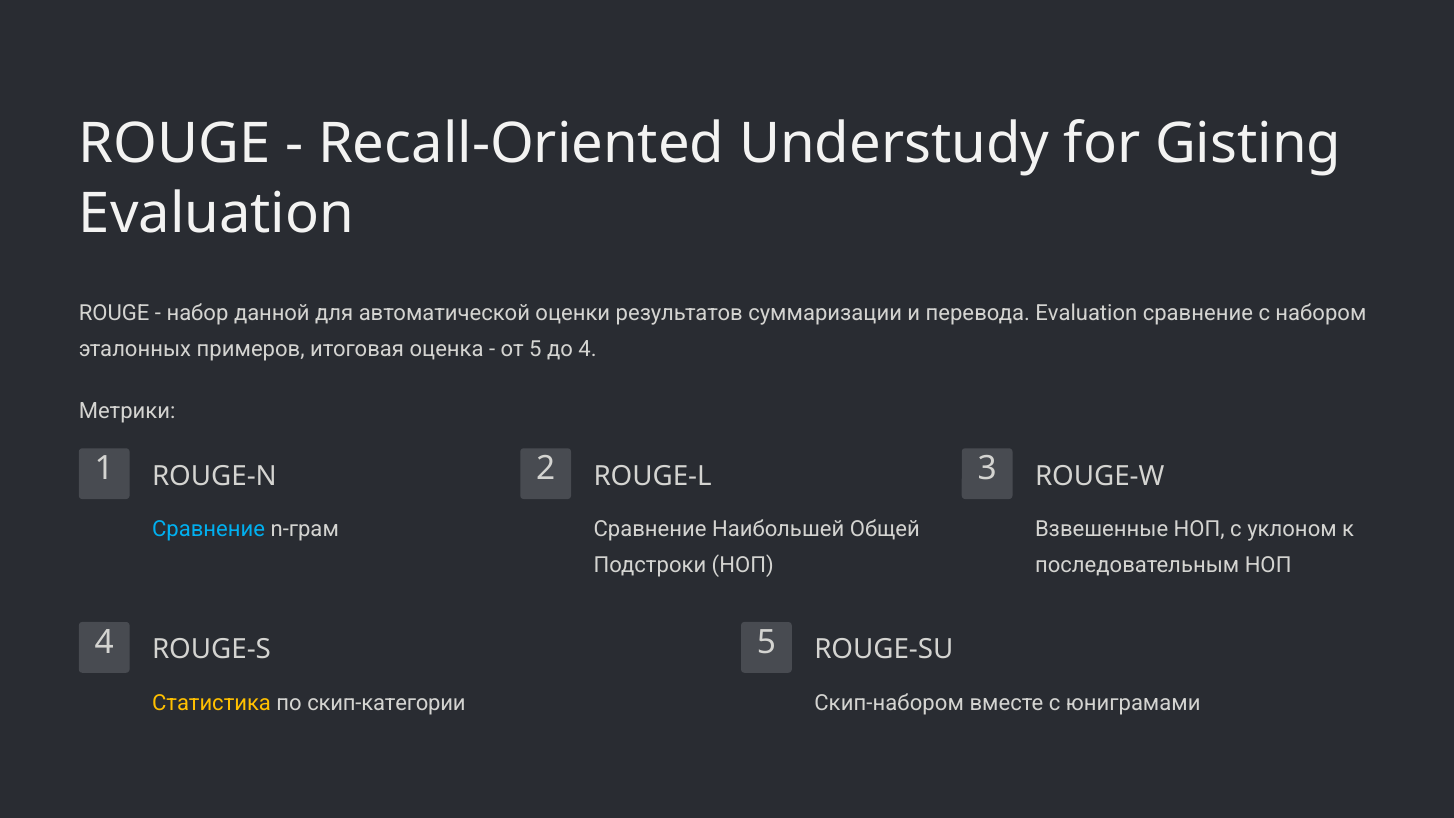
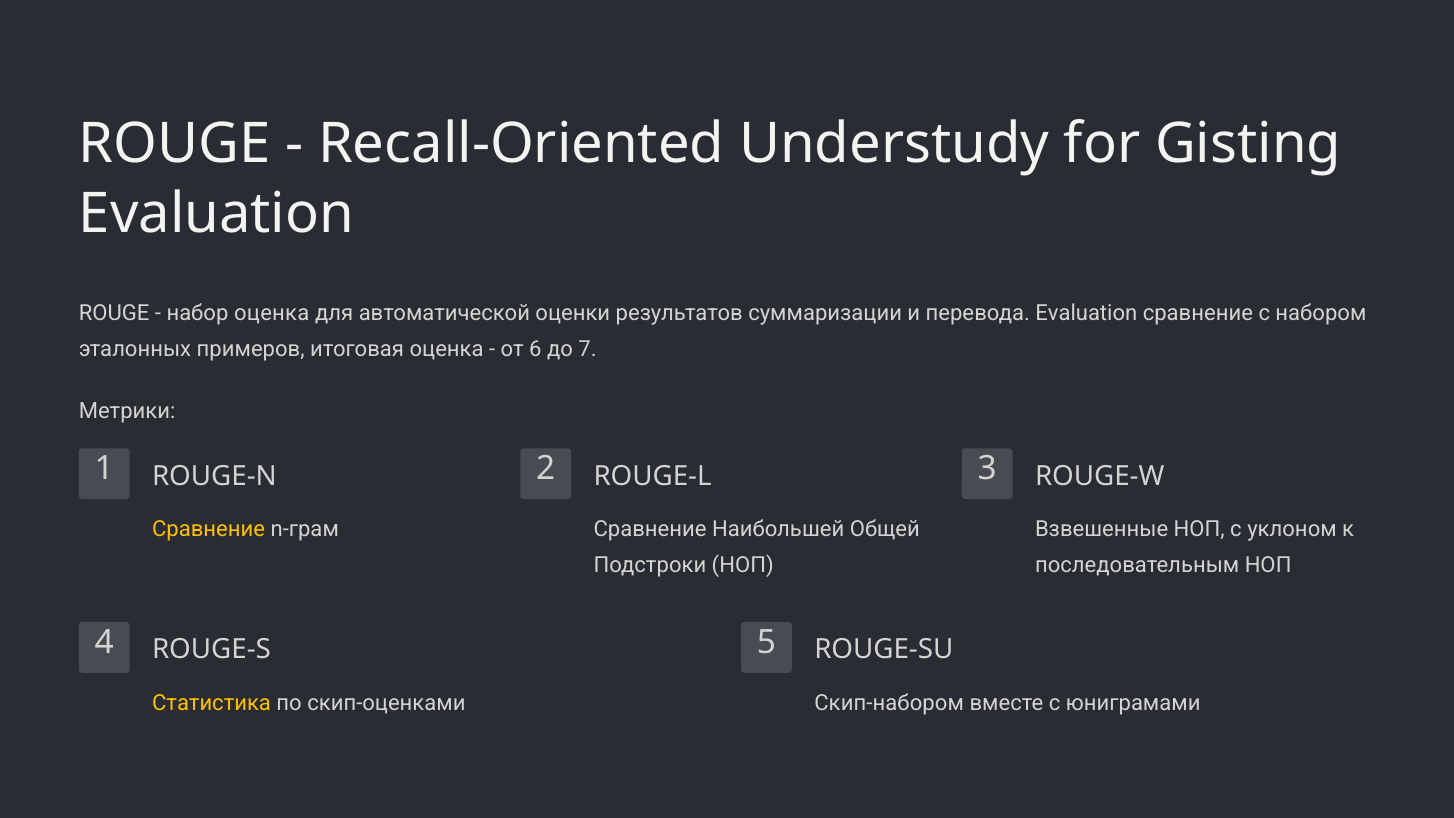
набор данной: данной -> оценка
от 5: 5 -> 6
до 4: 4 -> 7
Сравнение at (209, 529) colour: light blue -> yellow
скип-категории: скип-категории -> скип-оценками
